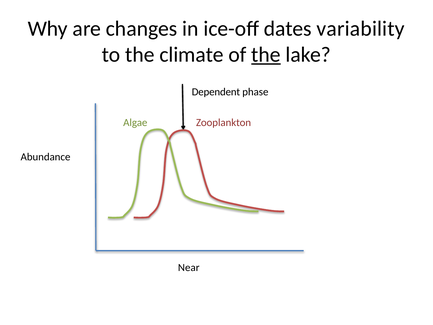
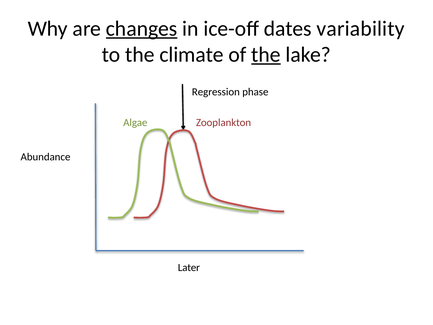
changes underline: none -> present
Dependent: Dependent -> Regression
Near: Near -> Later
